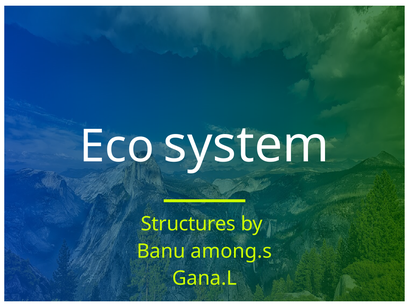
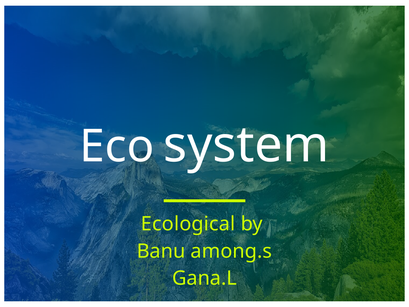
Structures: Structures -> Ecological
